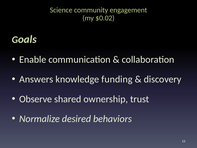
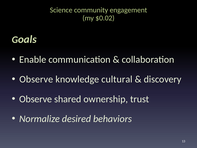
Answers at (36, 79): Answers -> Observe
funding: funding -> cultural
